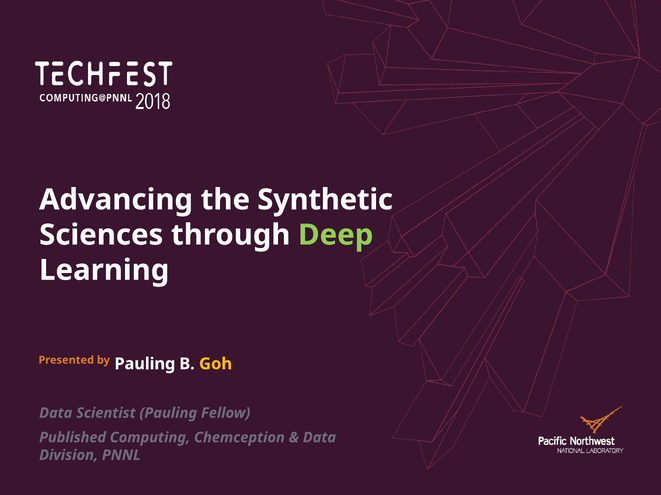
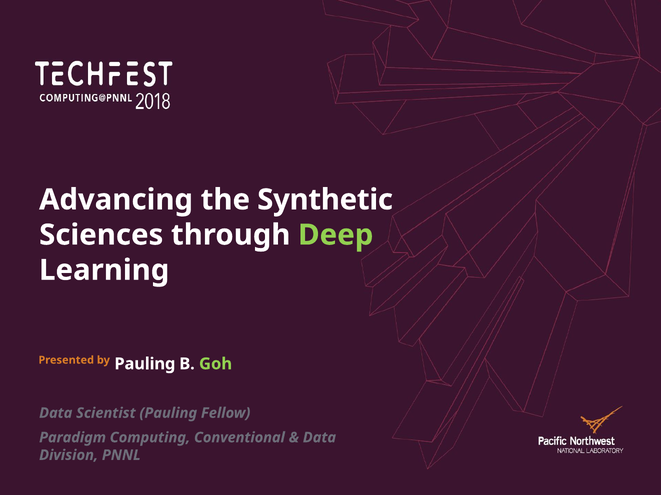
Goh colour: yellow -> light green
Published: Published -> Paradigm
Chemception: Chemception -> Conventional
